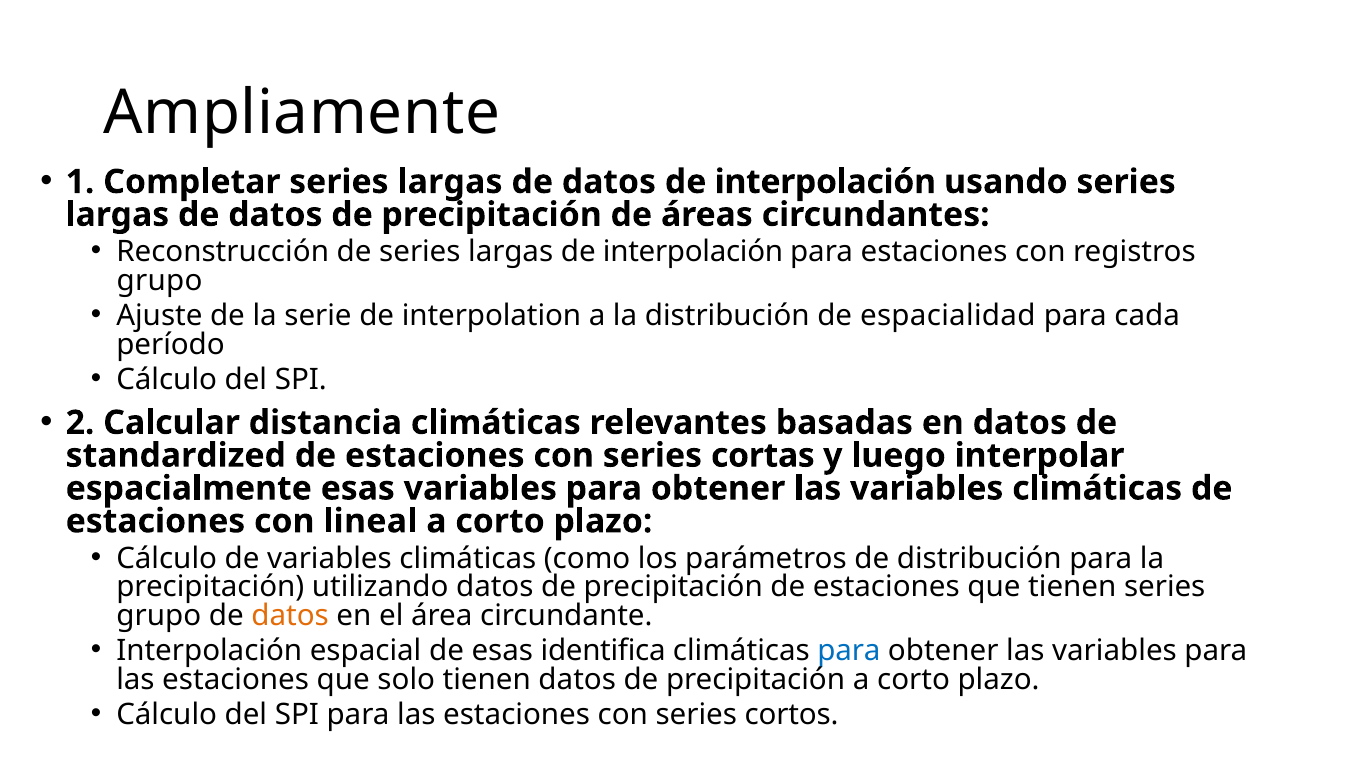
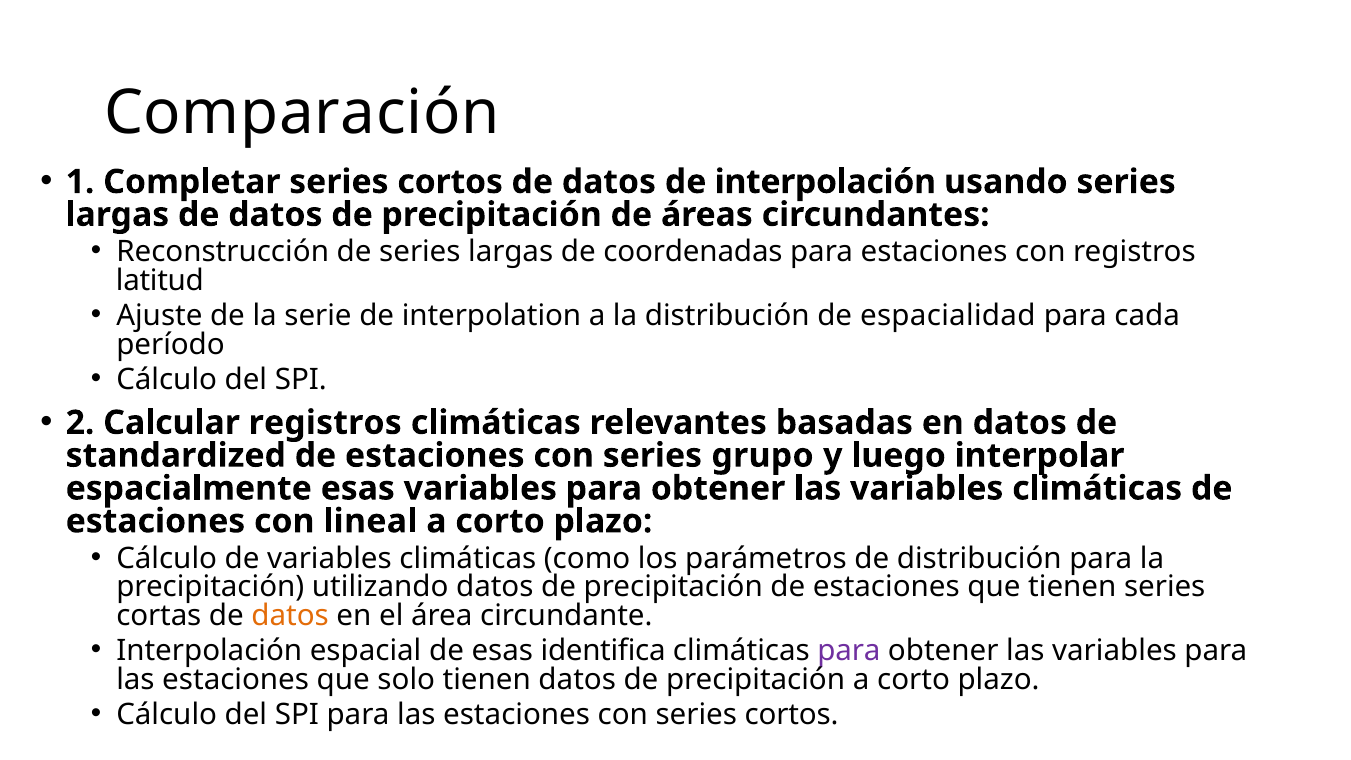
Ampliamente: Ampliamente -> Comparación
Completar series largas: largas -> cortos
largas de interpolación: interpolación -> coordenadas
grupo at (160, 281): grupo -> latitud
Calcular distancia: distancia -> registros
cortas: cortas -> grupo
grupo at (159, 616): grupo -> cortas
para at (849, 651) colour: blue -> purple
